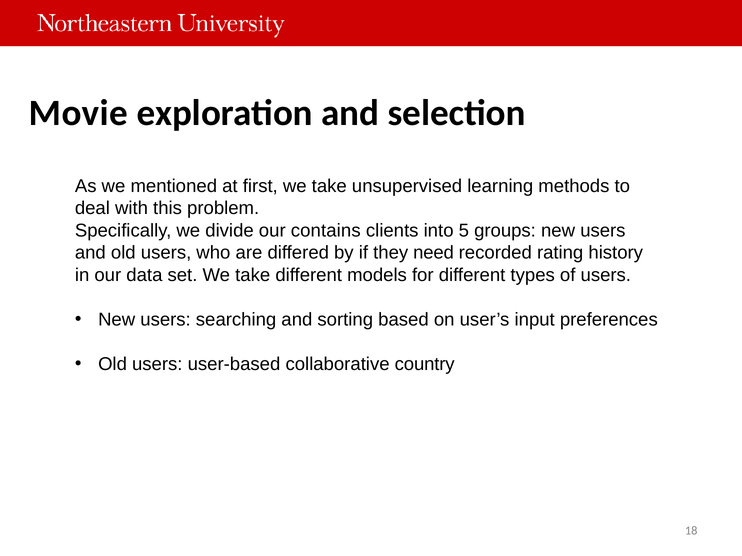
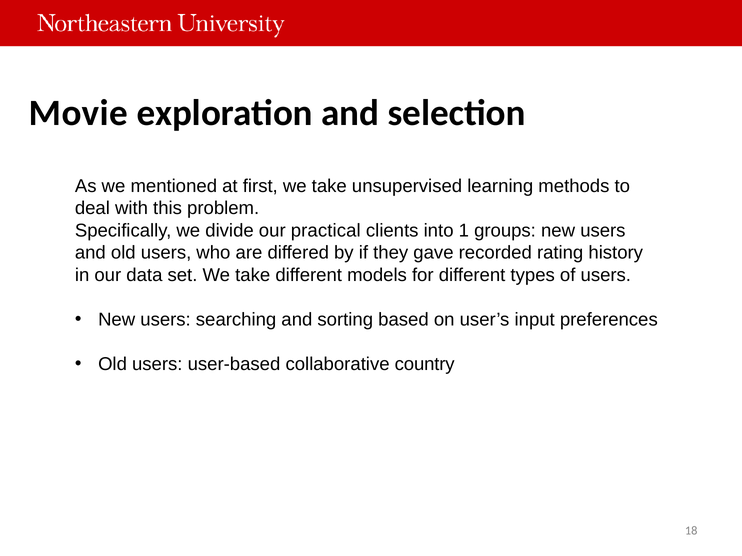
contains: contains -> practical
5: 5 -> 1
need: need -> gave
